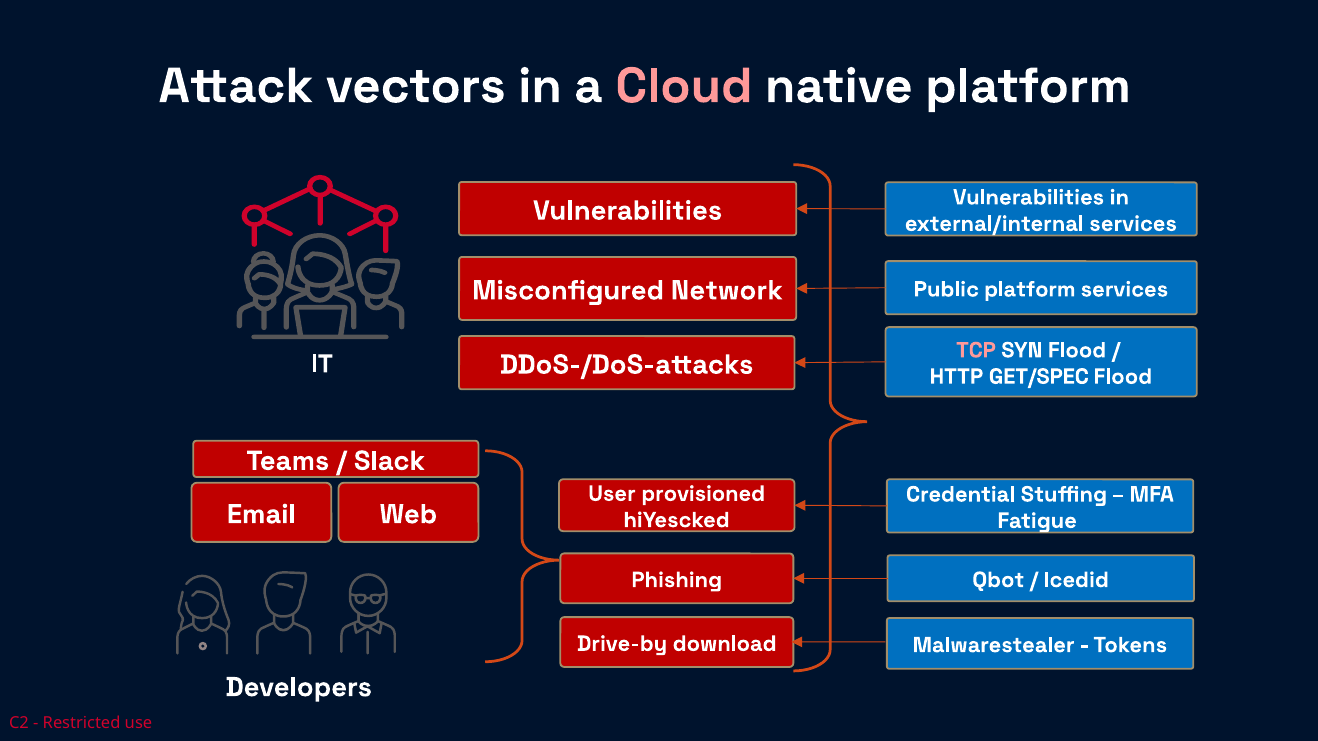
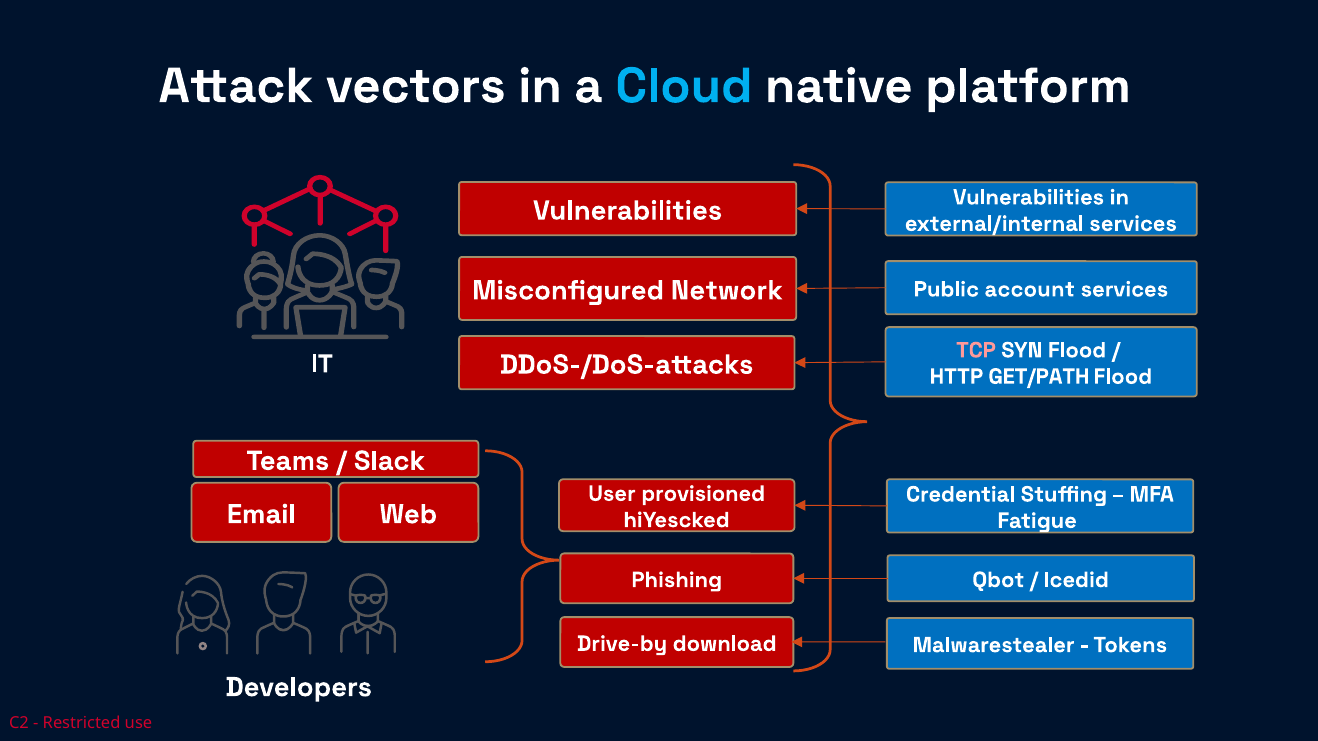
Cloud colour: pink -> light blue
Public platform: platform -> account
GET/SPEC: GET/SPEC -> GET/PATH
